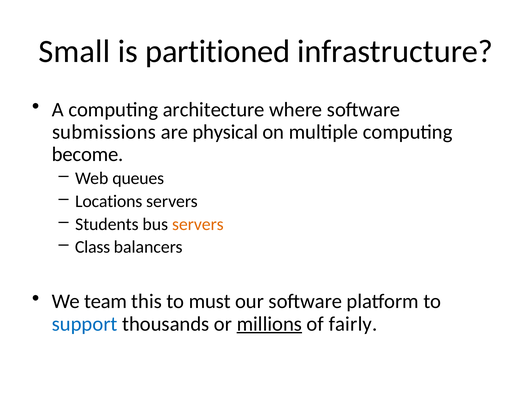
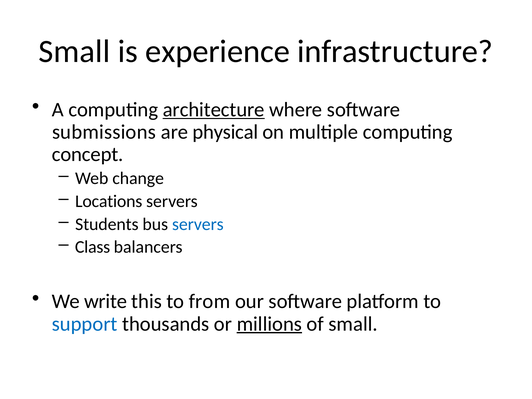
partitioned: partitioned -> experience
architecture underline: none -> present
become: become -> concept
queues: queues -> change
servers at (198, 224) colour: orange -> blue
team: team -> write
must: must -> from
of fairly: fairly -> small
